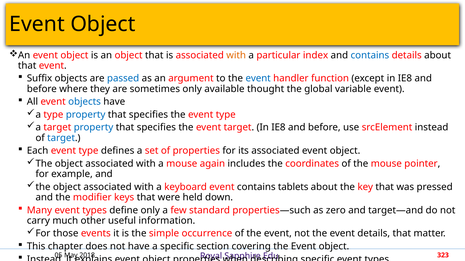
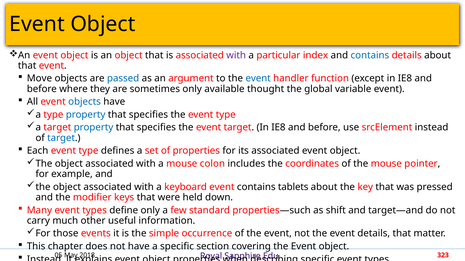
with at (236, 55) colour: orange -> purple
Suffix: Suffix -> Move
again: again -> colon
zero: zero -> shift
